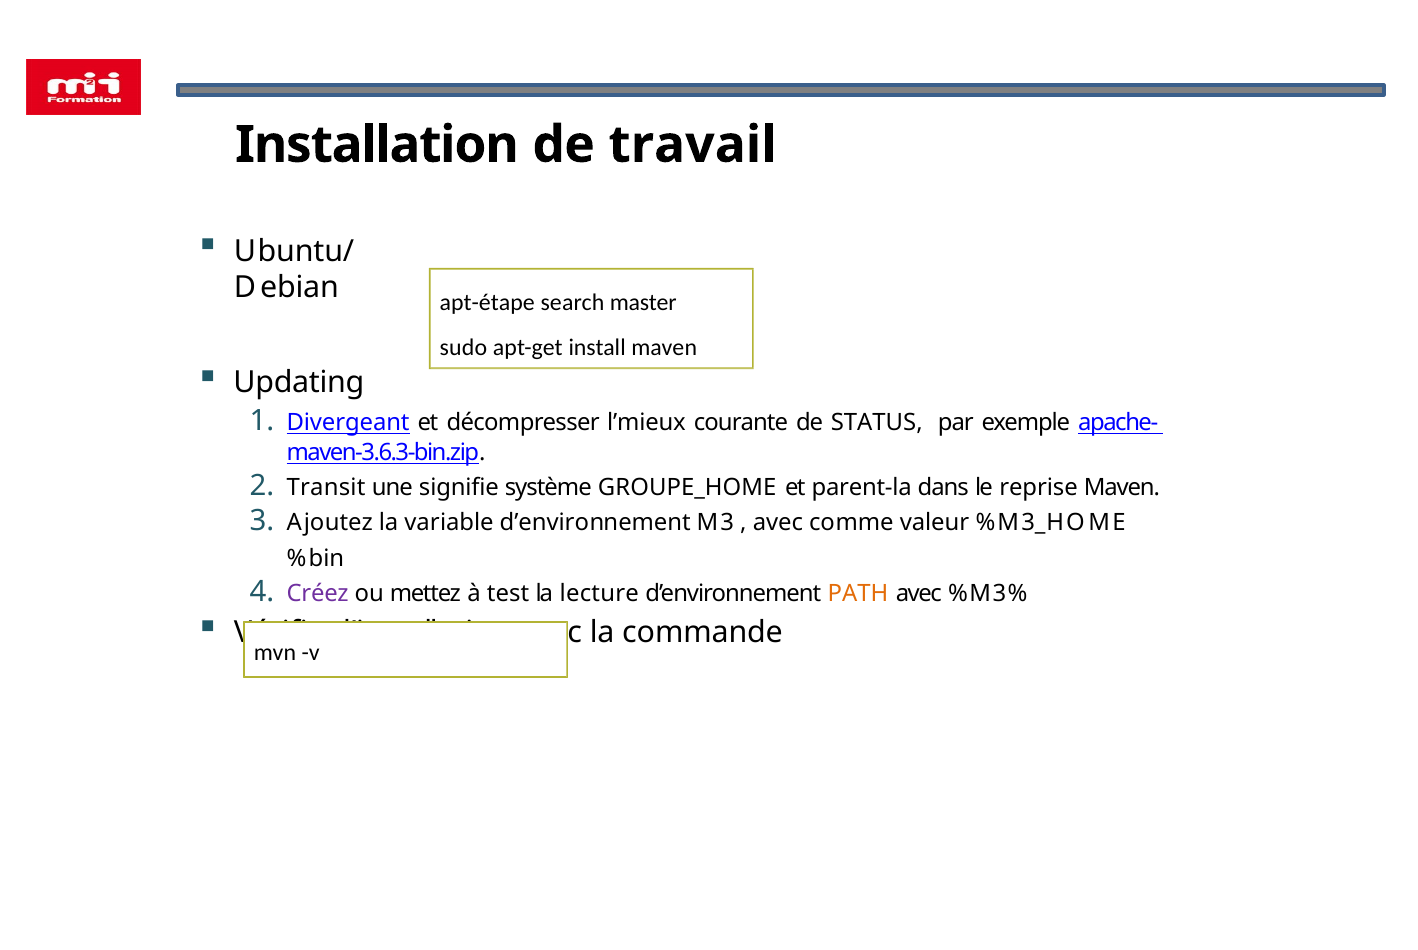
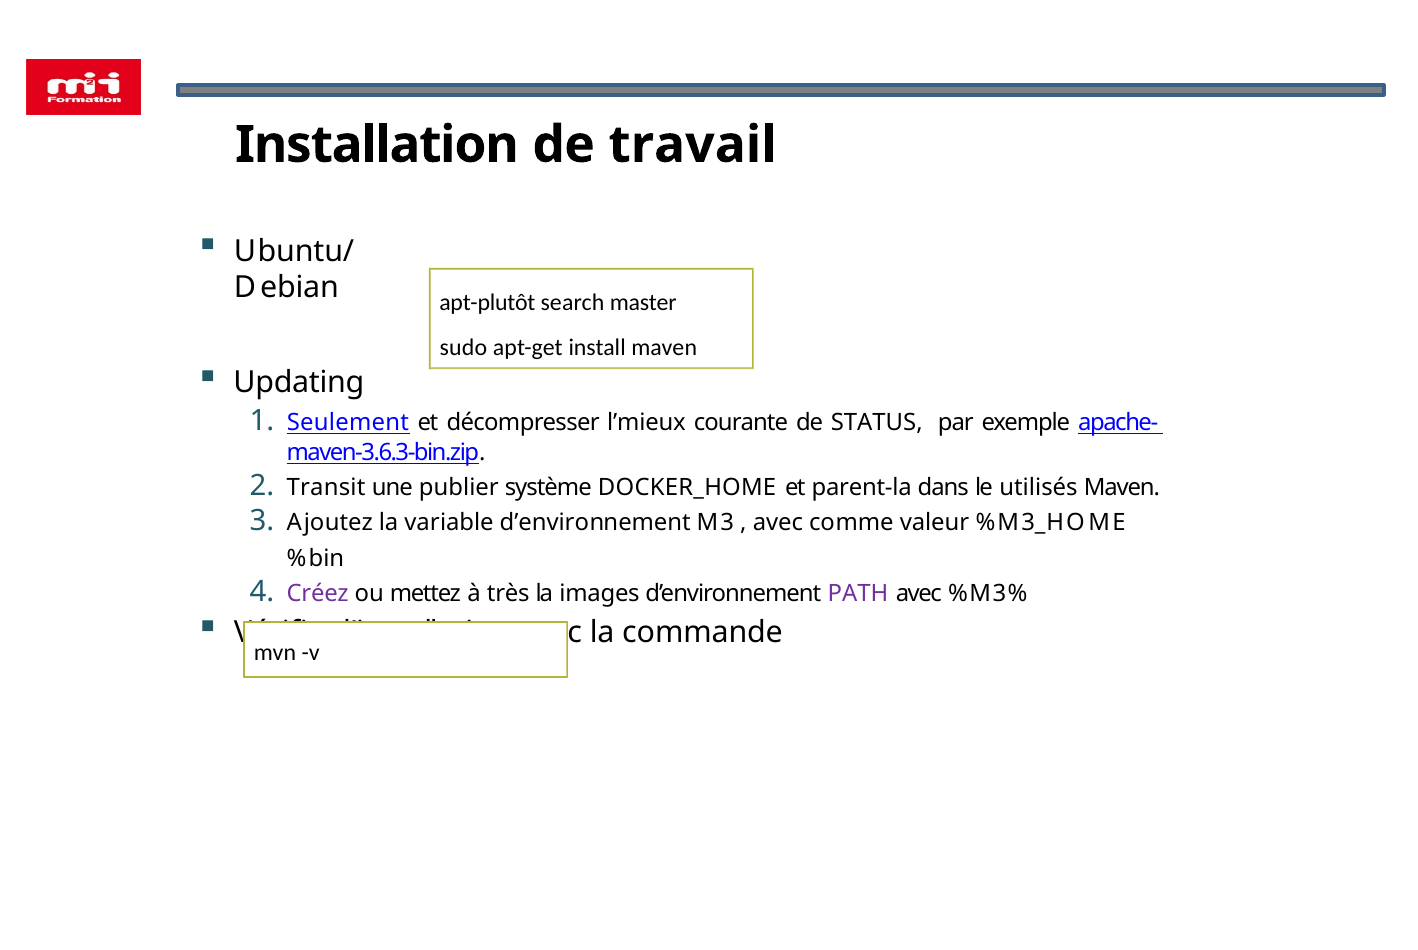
apt-étape: apt-étape -> apt-plutôt
Divergeant: Divergeant -> Seulement
signifie: signifie -> publier
GROUPE_HOME: GROUPE_HOME -> DOCKER_HOME
reprise: reprise -> utilisés
test: test -> très
lecture: lecture -> images
PATH colour: orange -> purple
